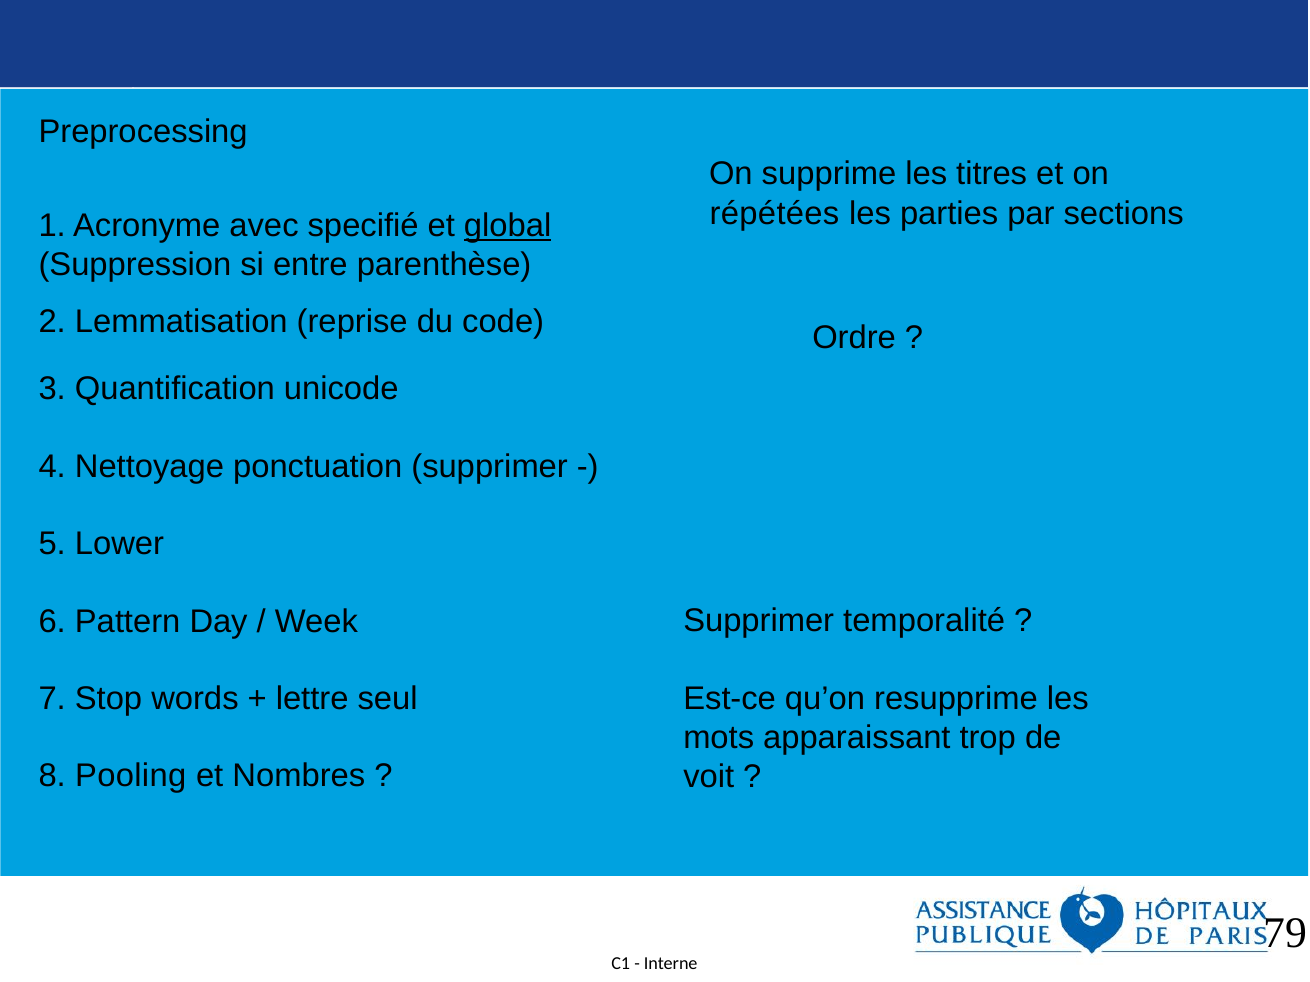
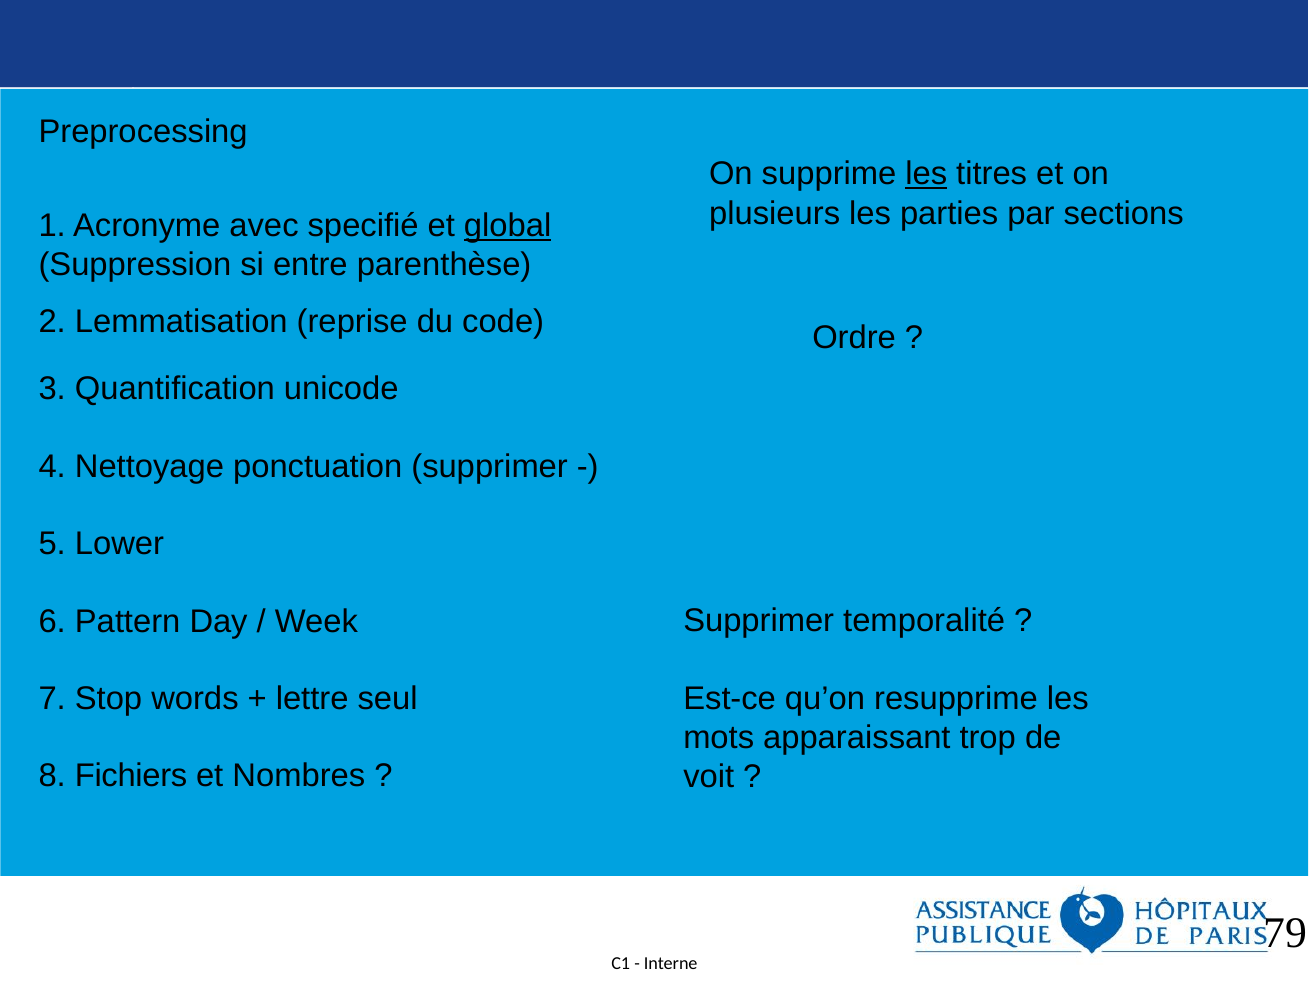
les at (926, 174) underline: none -> present
répétées: répétées -> plusieurs
Pooling: Pooling -> Fichiers
